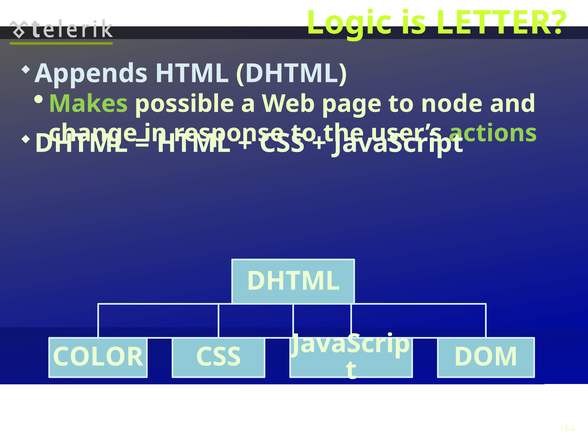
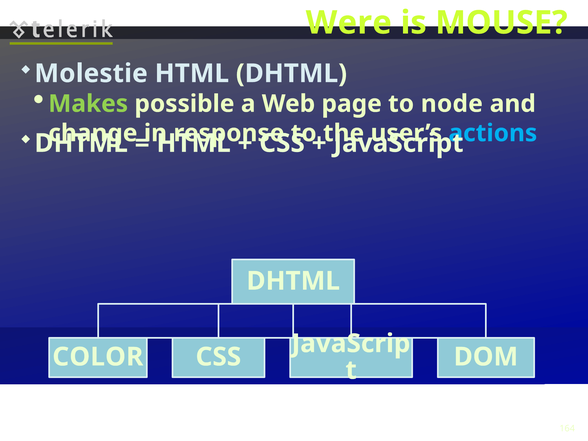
Logic: Logic -> Were
LETTER: LETTER -> MOUSE
Appends: Appends -> Molestie
actions colour: light green -> light blue
